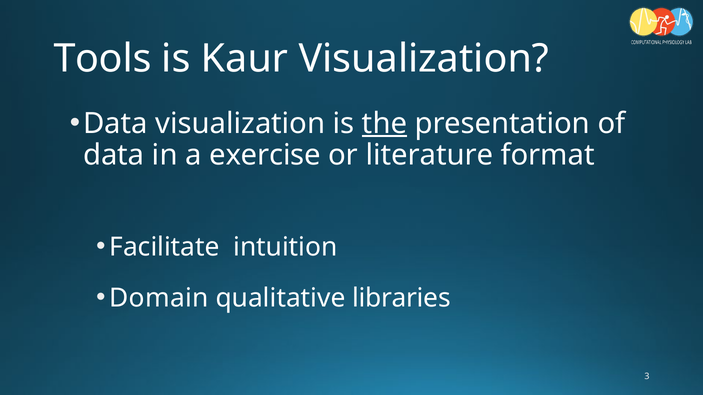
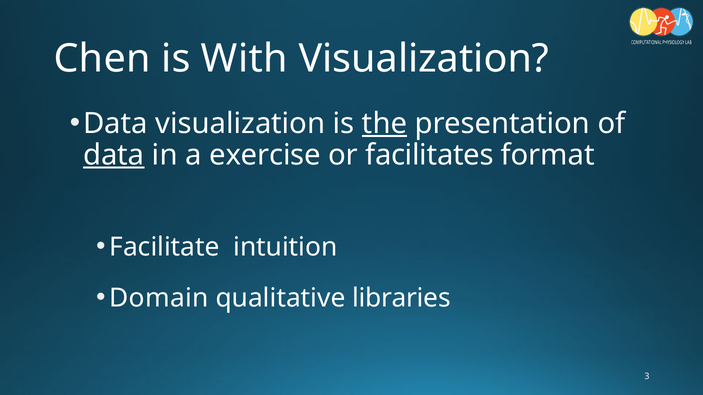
Tools: Tools -> Chen
Kaur: Kaur -> With
data at (114, 155) underline: none -> present
literature: literature -> facilitates
